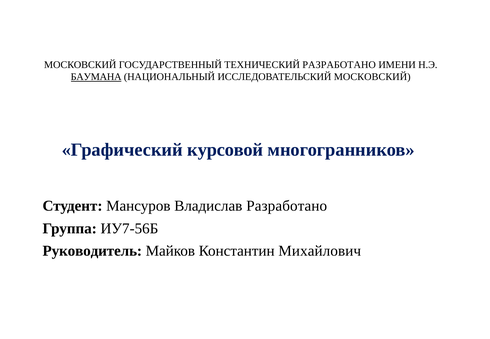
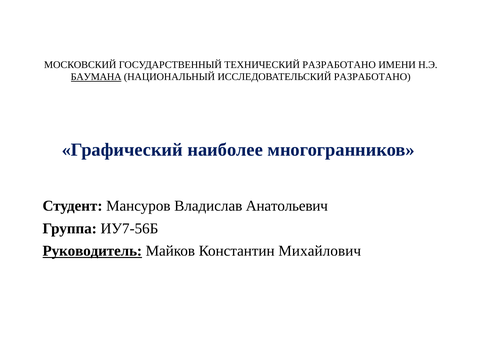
ИССЛЕДОВАТЕЛЬСКИЙ МОСКОВСКИЙ: МОСКОВСКИЙ -> РАЗРАБОТАНО
курсовой: курсовой -> наиболее
Владислав Разработано: Разработано -> Анатольевич
Руководитель underline: none -> present
